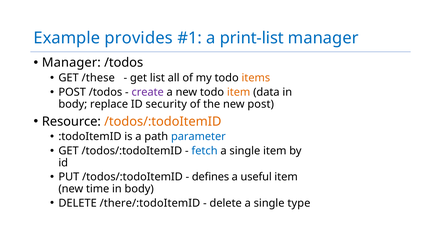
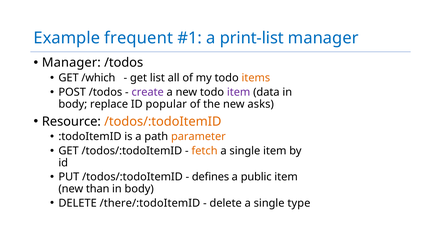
provides: provides -> frequent
/these: /these -> /which
item at (239, 92) colour: orange -> purple
security: security -> popular
new post: post -> asks
parameter colour: blue -> orange
fetch colour: blue -> orange
useful: useful -> public
time: time -> than
